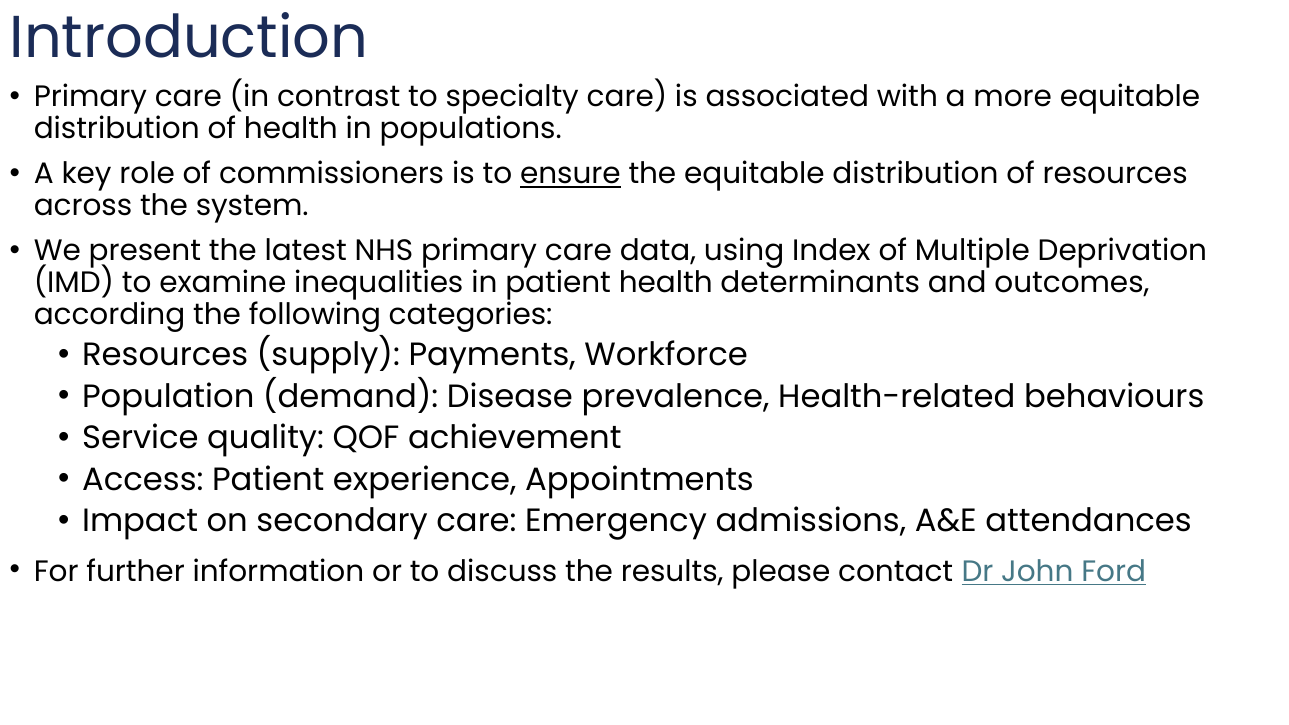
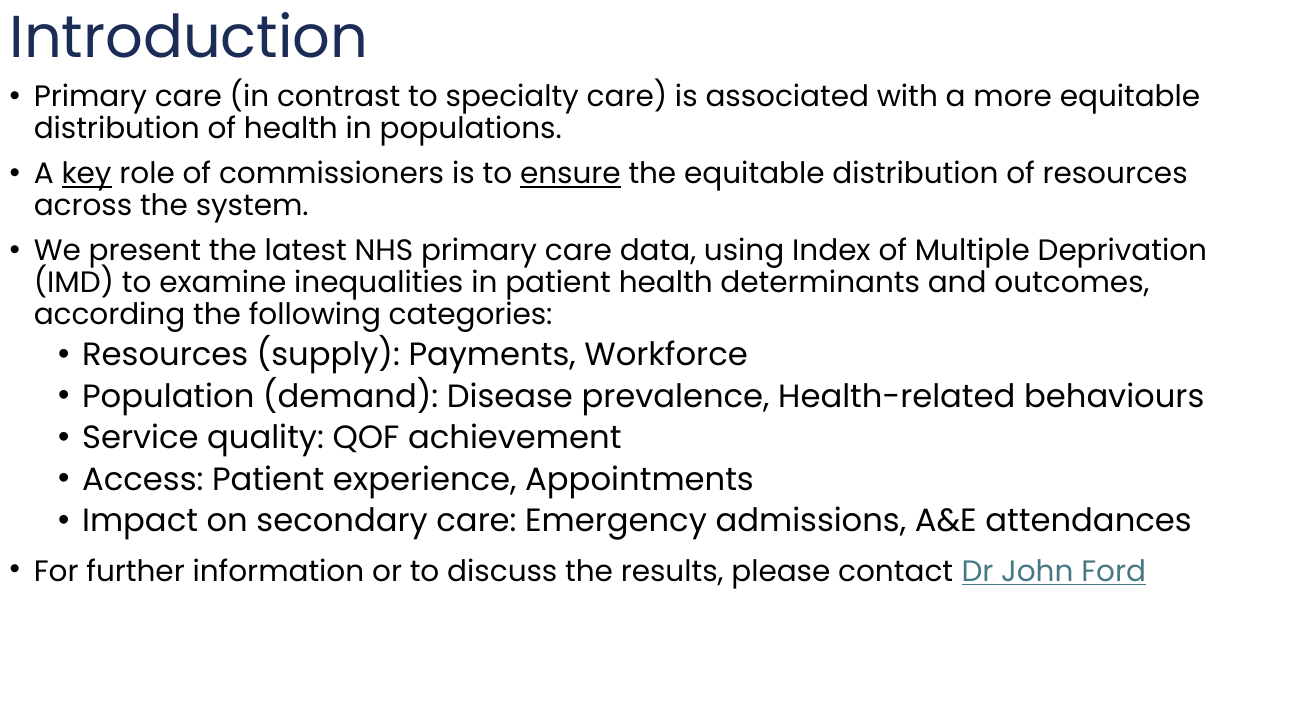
key underline: none -> present
